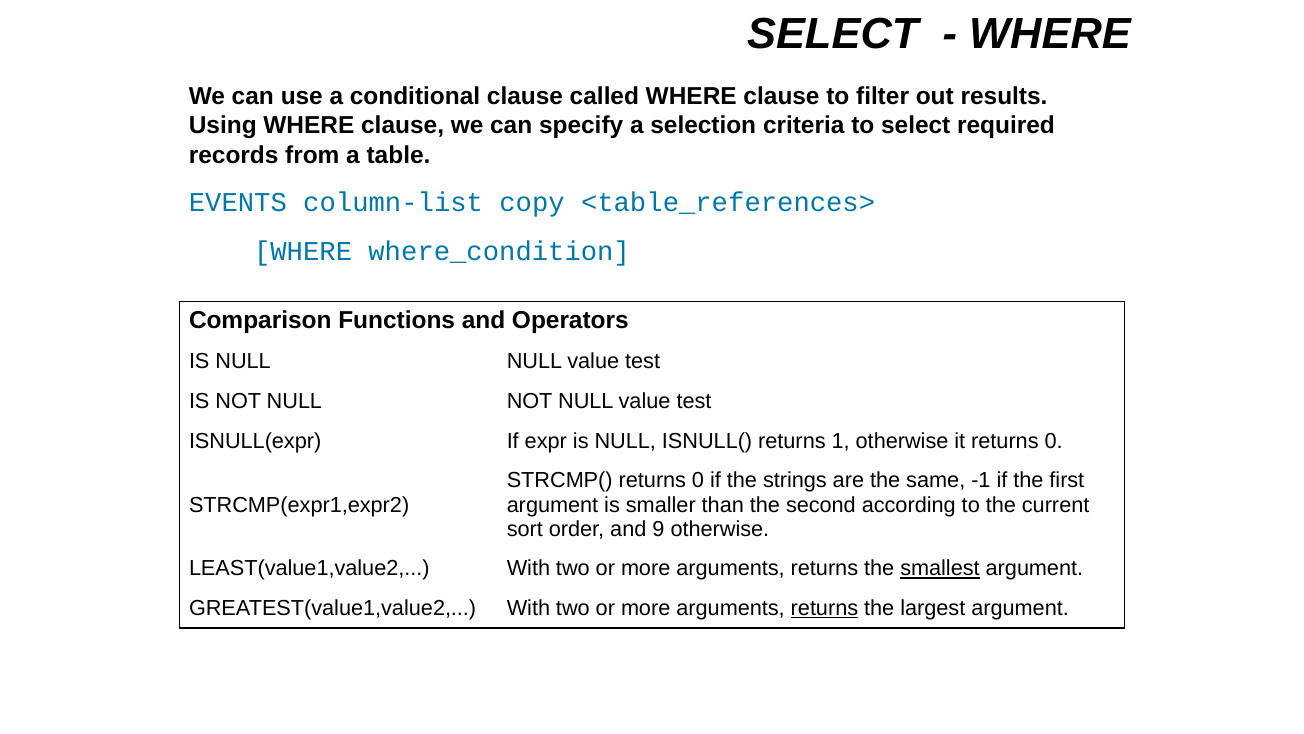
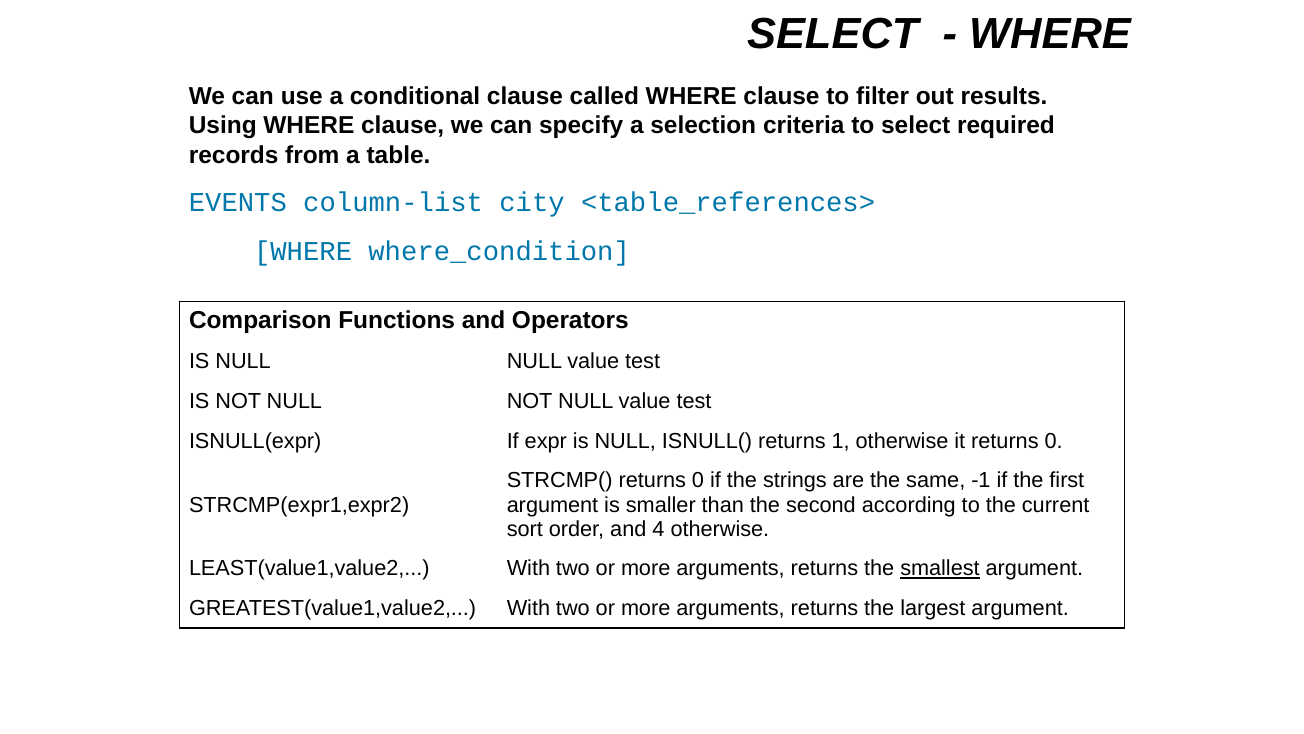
copy: copy -> city
9: 9 -> 4
returns at (824, 608) underline: present -> none
